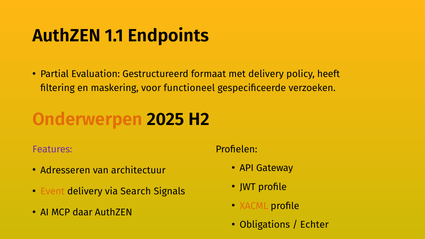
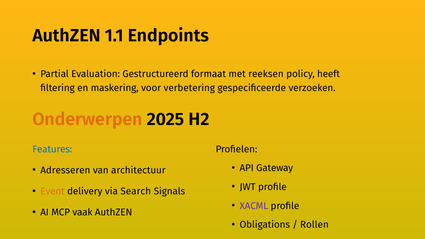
met delivery: delivery -> reeksen
functioneel: functioneel -> verbetering
Features colour: purple -> blue
XACML colour: orange -> purple
daar: daar -> vaak
Echter: Echter -> Rollen
